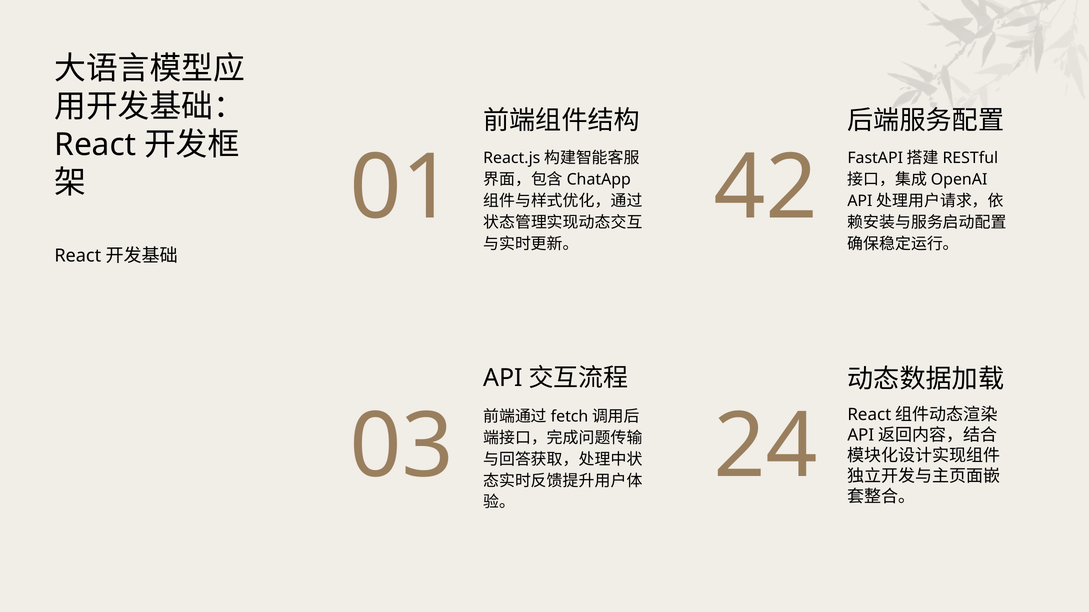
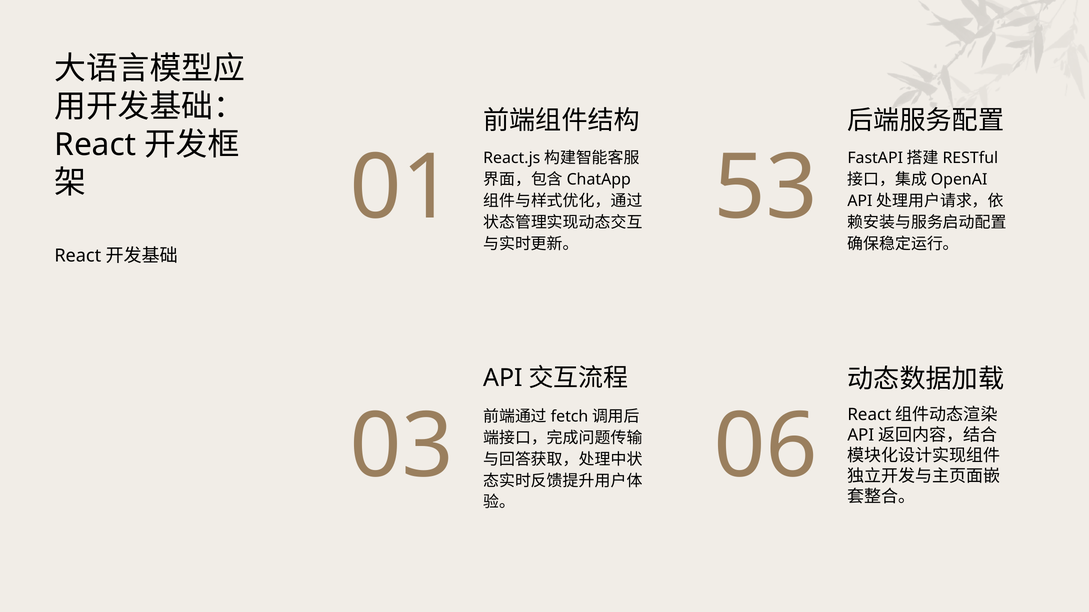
42: 42 -> 53
24: 24 -> 06
